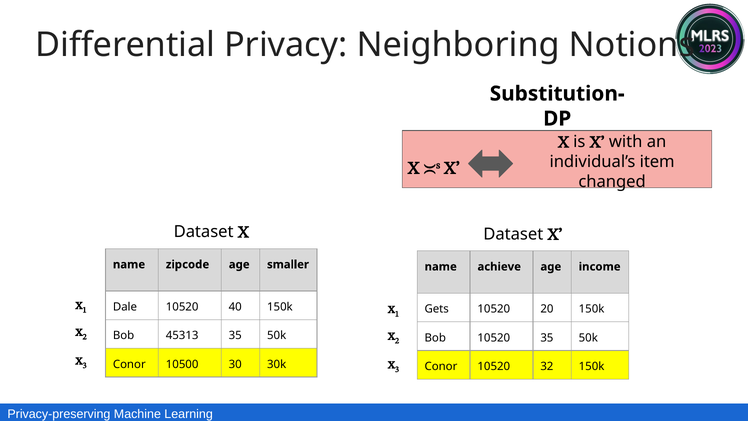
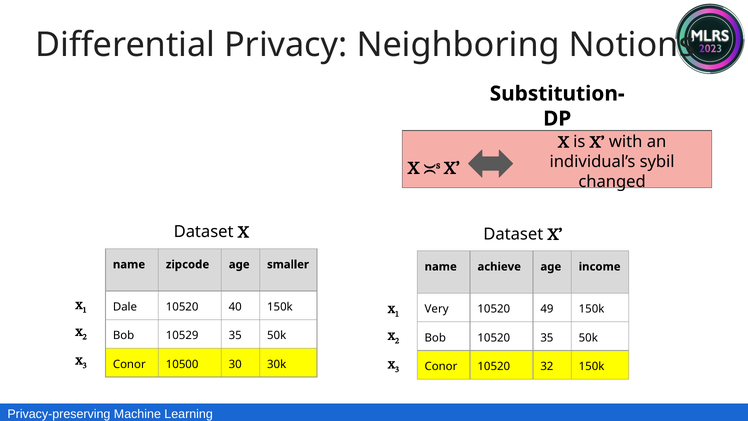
item: item -> sybil
Gets: Gets -> Very
20: 20 -> 49
45313: 45313 -> 10529
